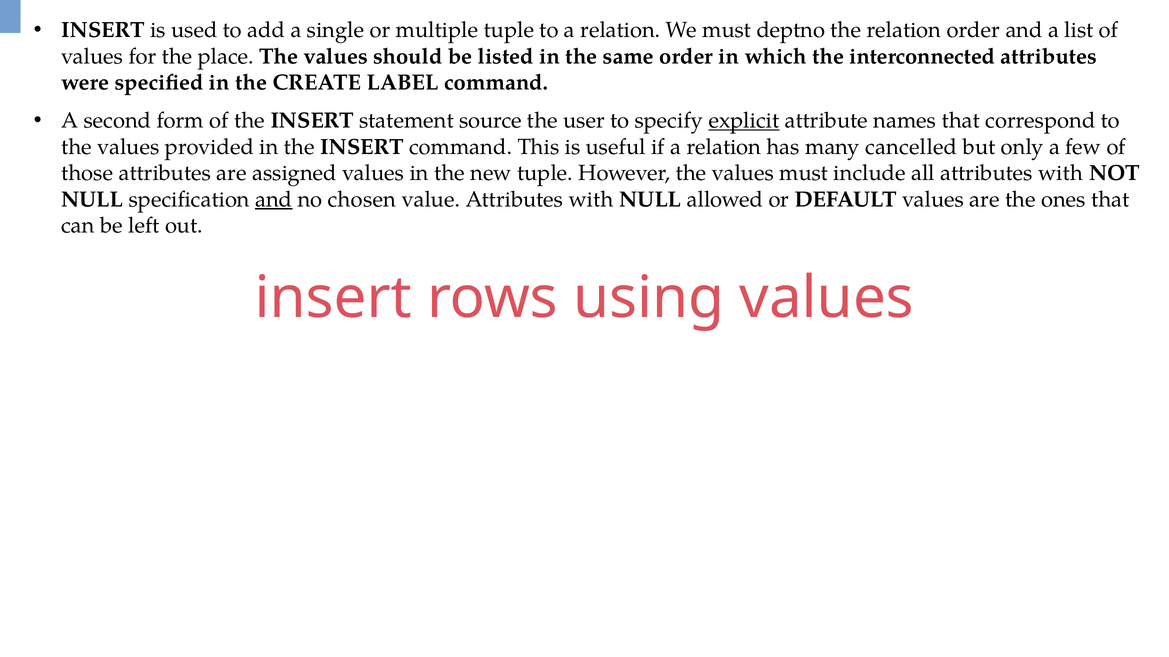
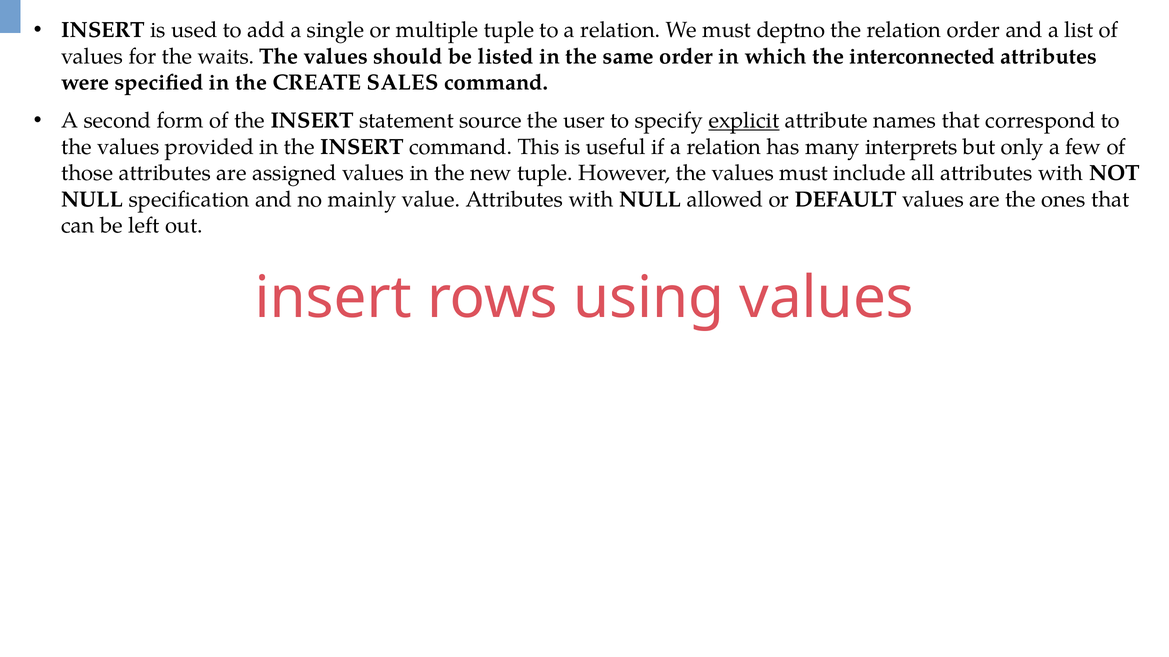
place: place -> waits
LABEL: LABEL -> SALES
cancelled: cancelled -> interprets
and at (274, 200) underline: present -> none
chosen: chosen -> mainly
